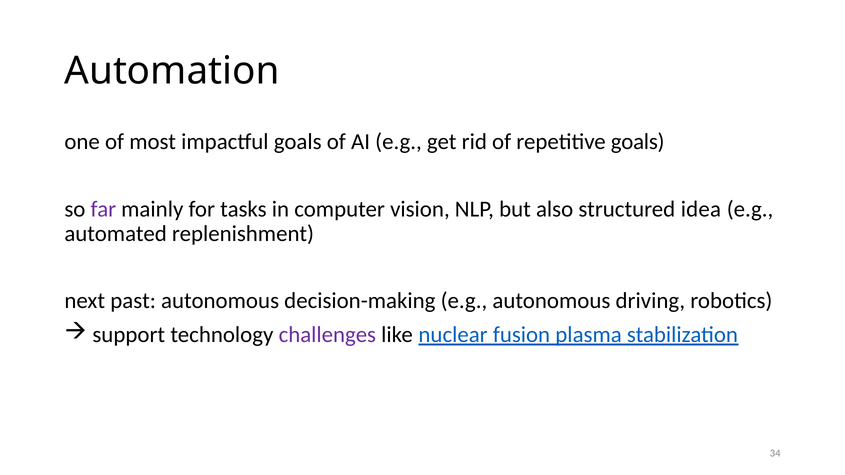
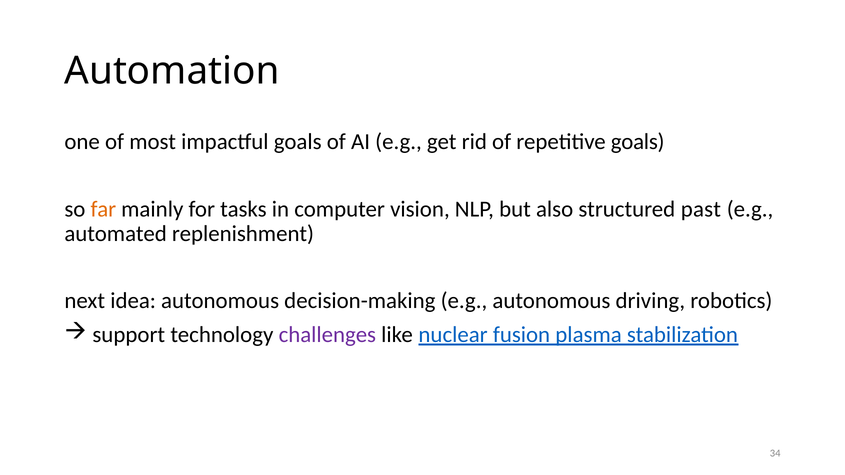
far colour: purple -> orange
idea: idea -> past
past: past -> idea
